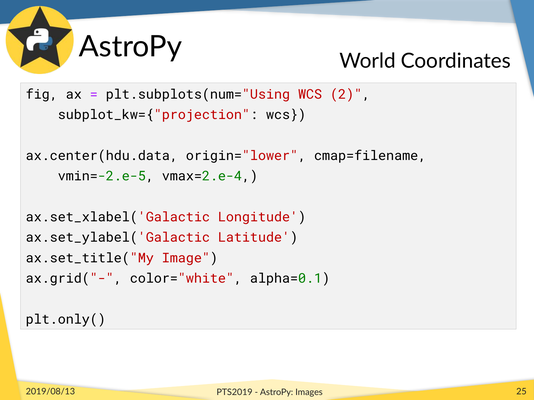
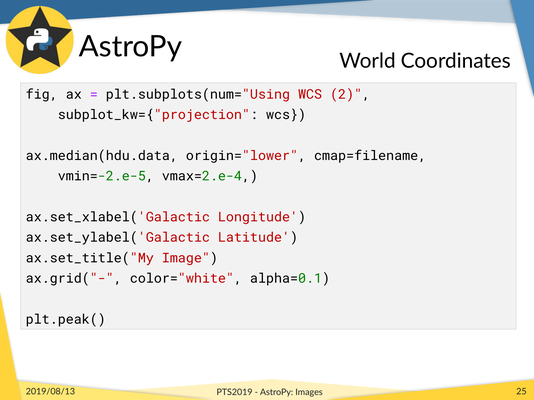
ax.center(hdu.data: ax.center(hdu.data -> ax.median(hdu.data
plt.only(: plt.only( -> plt.peak(
